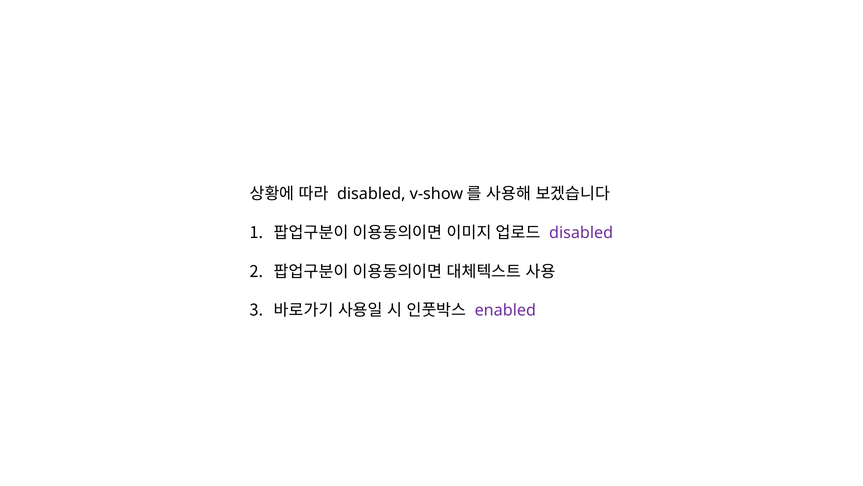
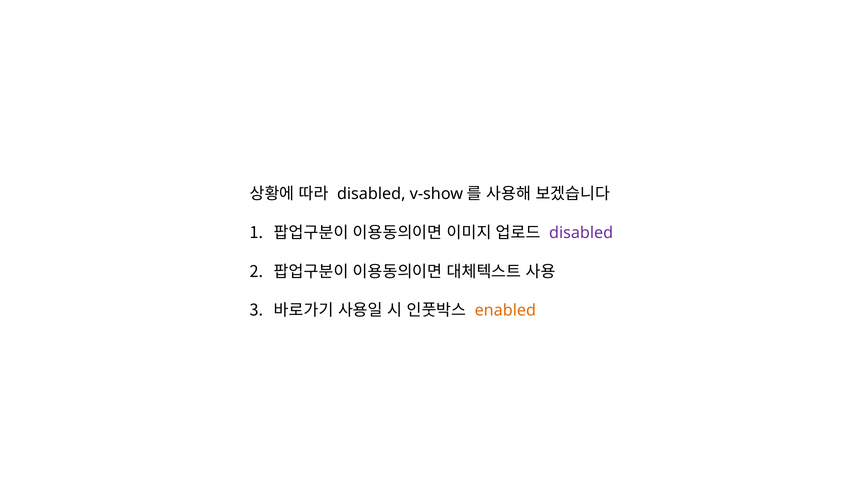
enabled colour: purple -> orange
